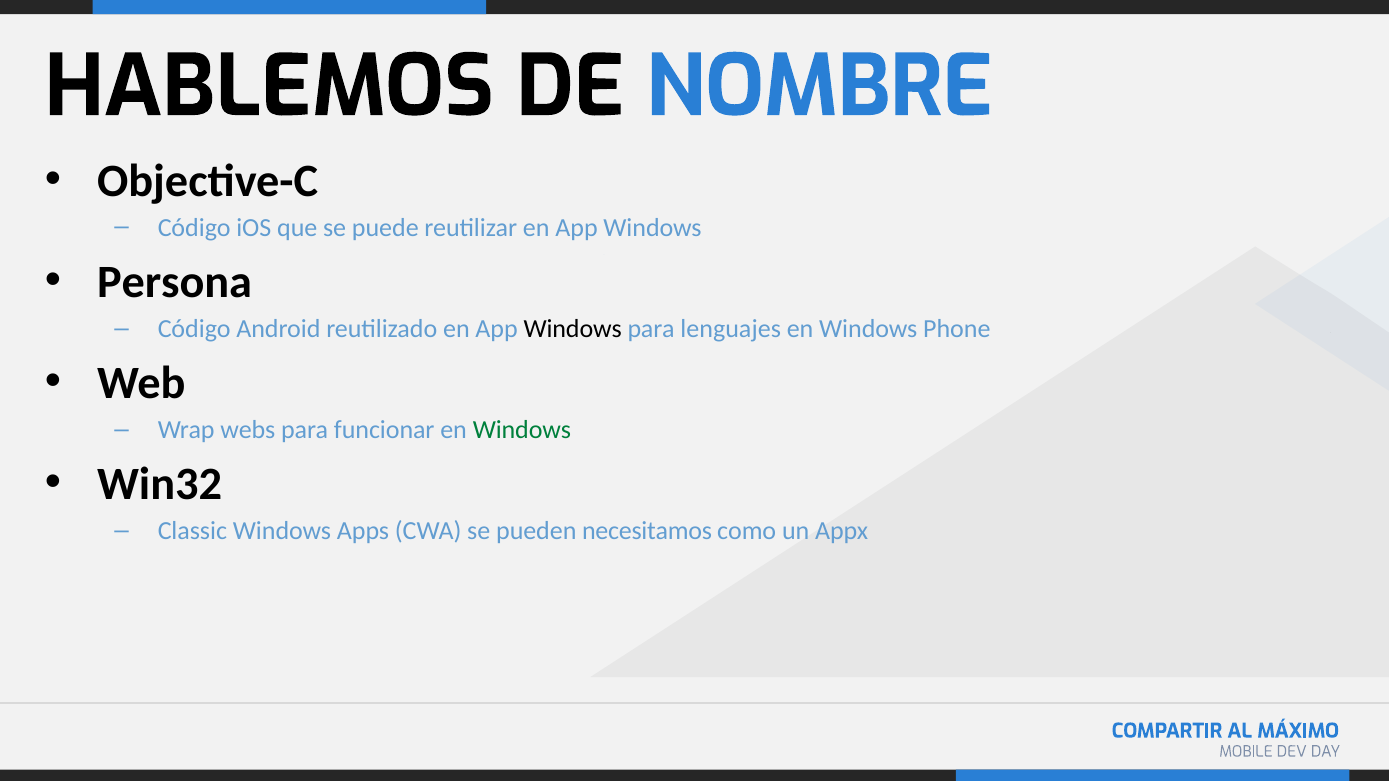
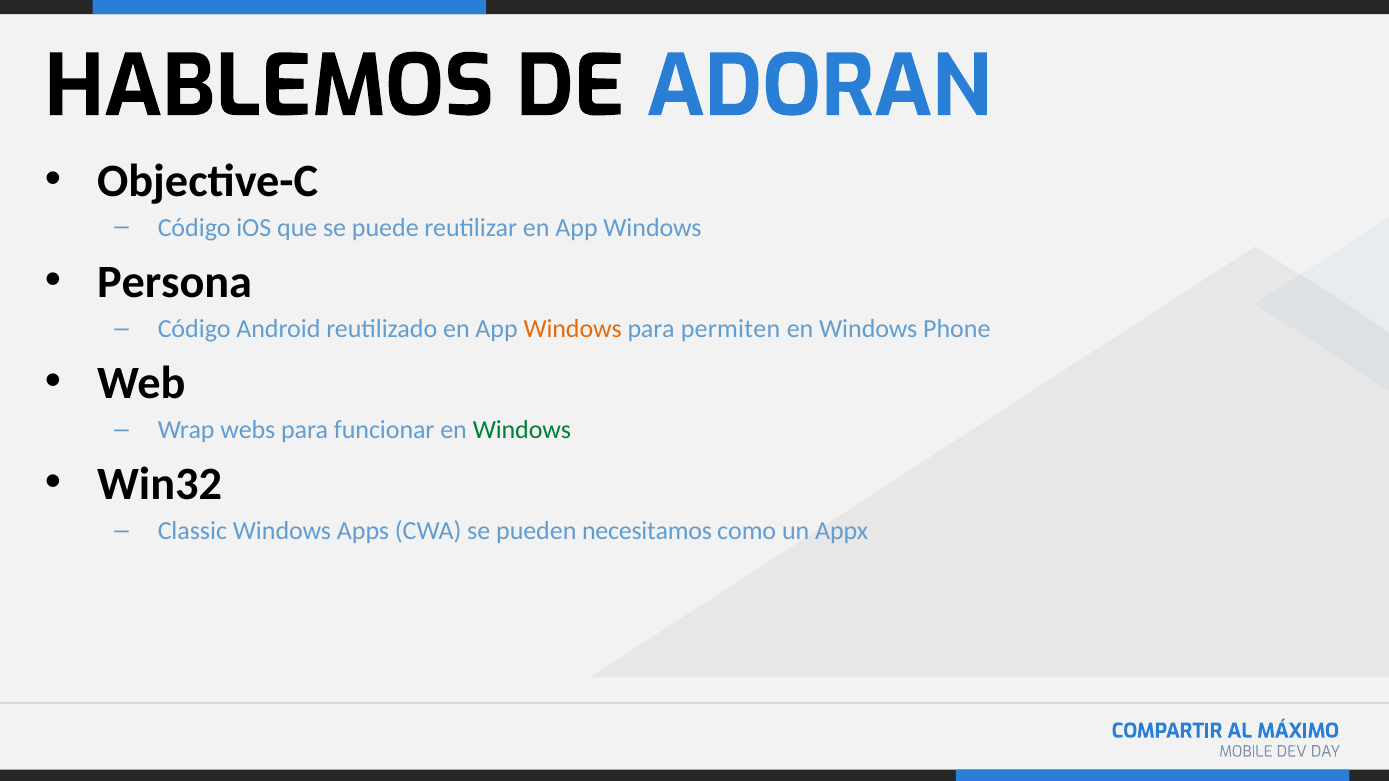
NOMBRE: NOMBRE -> ADORAN
Windows at (573, 329) colour: black -> orange
lenguajes: lenguajes -> permiten
